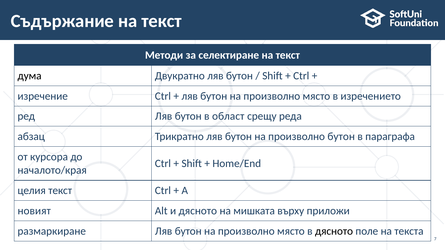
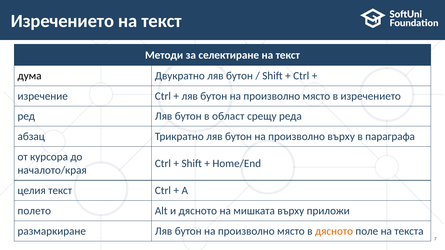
Съдържание at (62, 21): Съдържание -> Изречението
произволно бутон: бутон -> върху
новият: новият -> полето
дясното at (334, 231) colour: black -> orange
